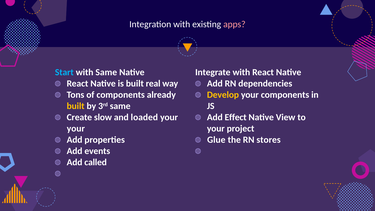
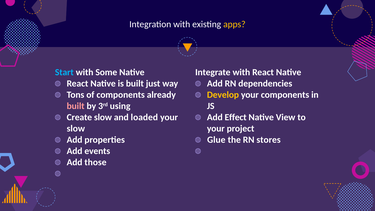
apps colour: pink -> yellow
with Same: Same -> Some
real: real -> just
built at (76, 106) colour: yellow -> pink
3rd same: same -> using
your at (76, 129): your -> slow
called: called -> those
